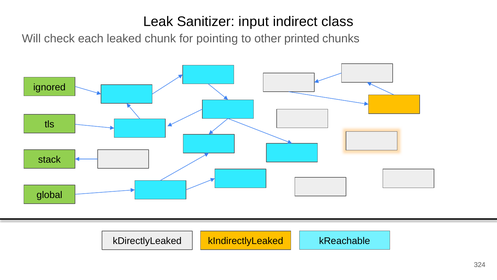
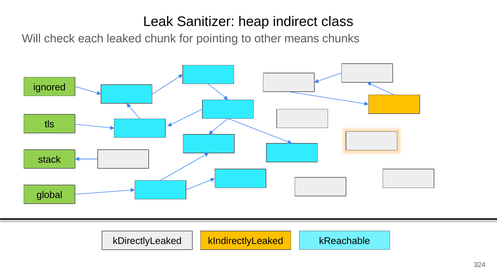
input: input -> heap
printed: printed -> means
